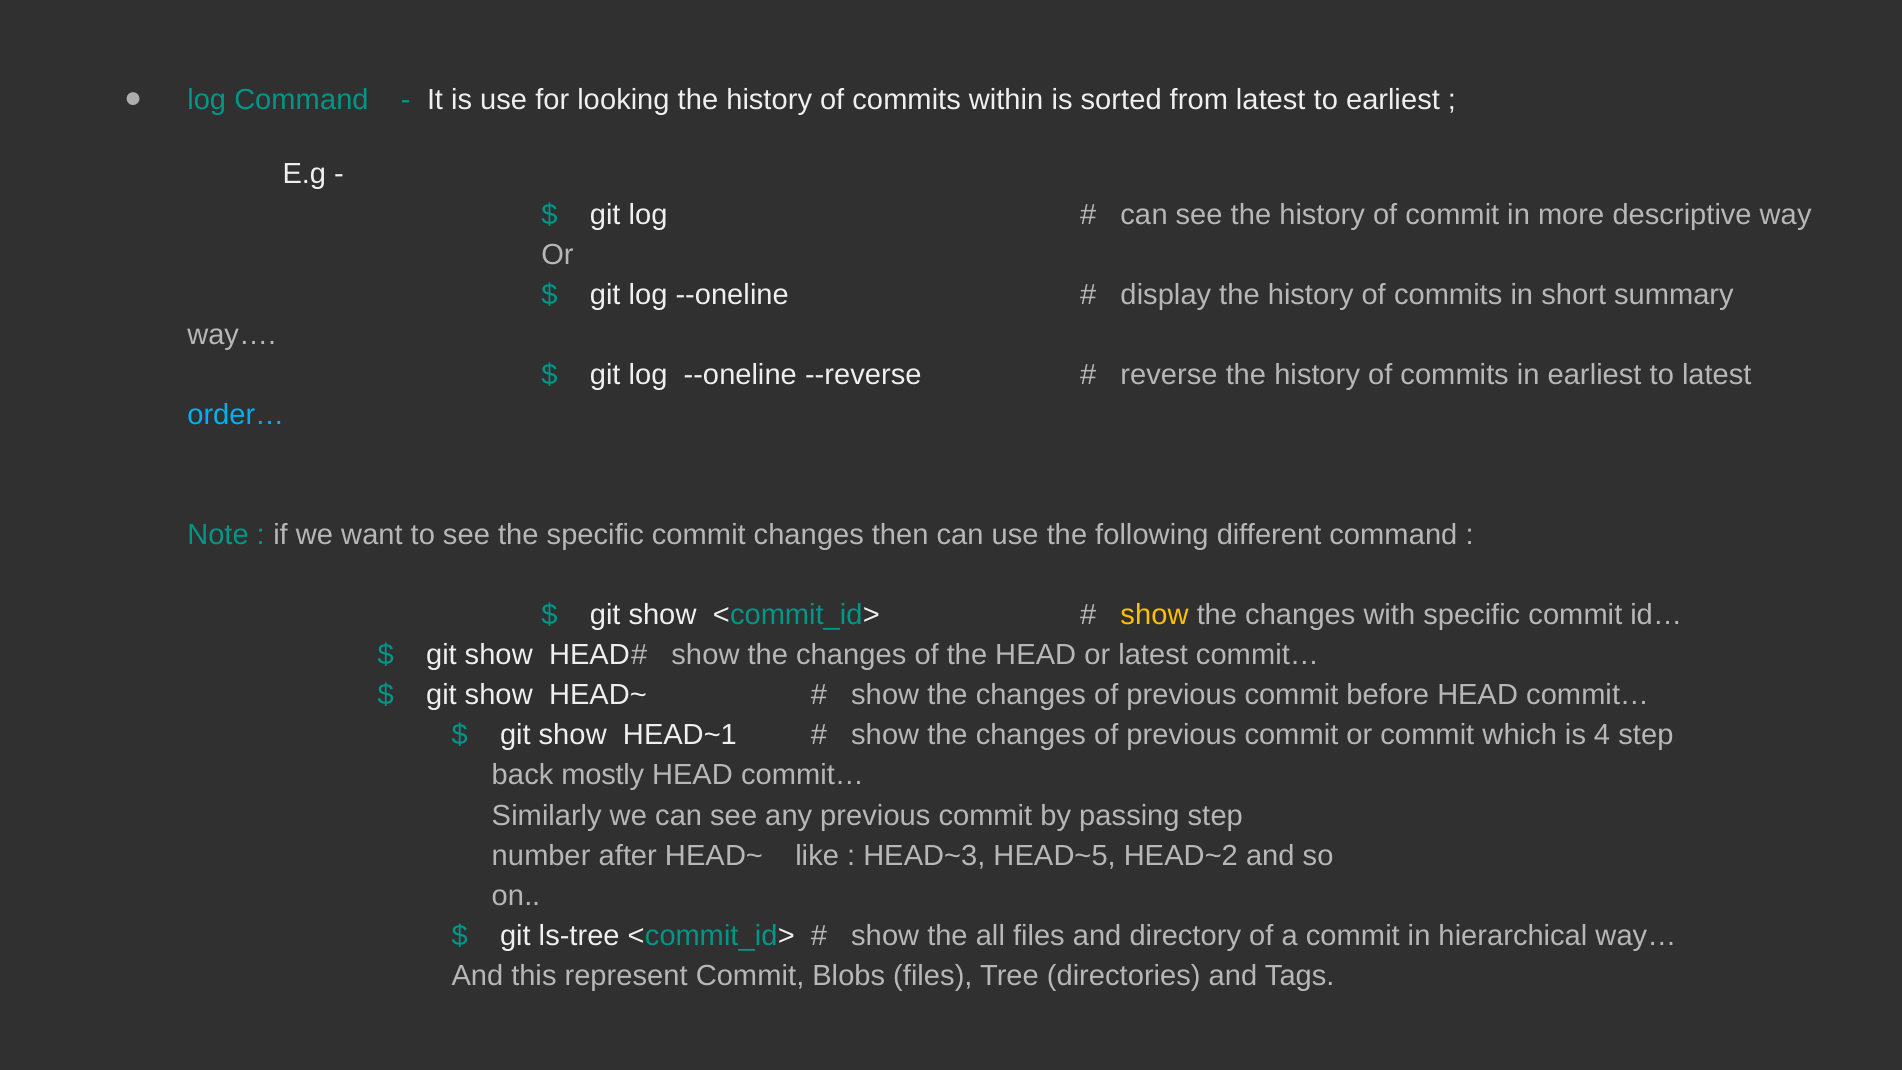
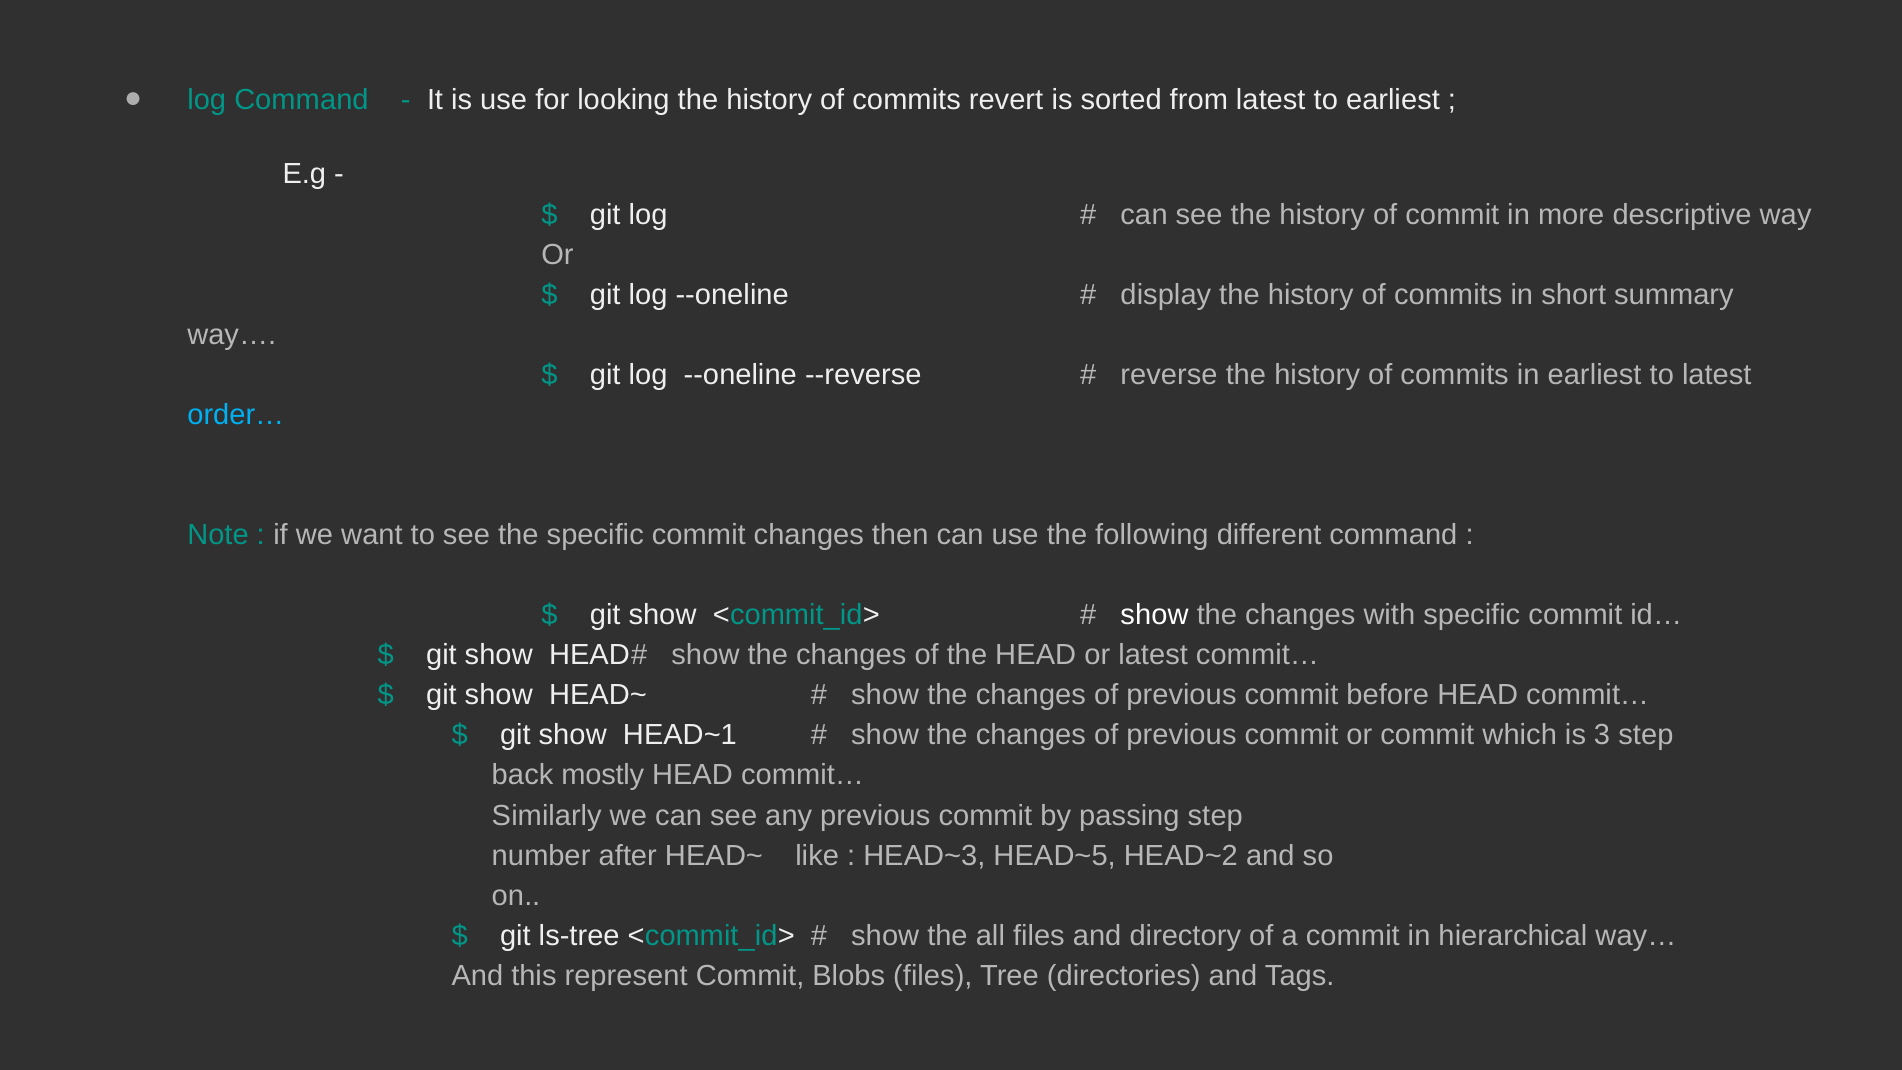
within: within -> revert
show at (1154, 615) colour: yellow -> white
4: 4 -> 3
